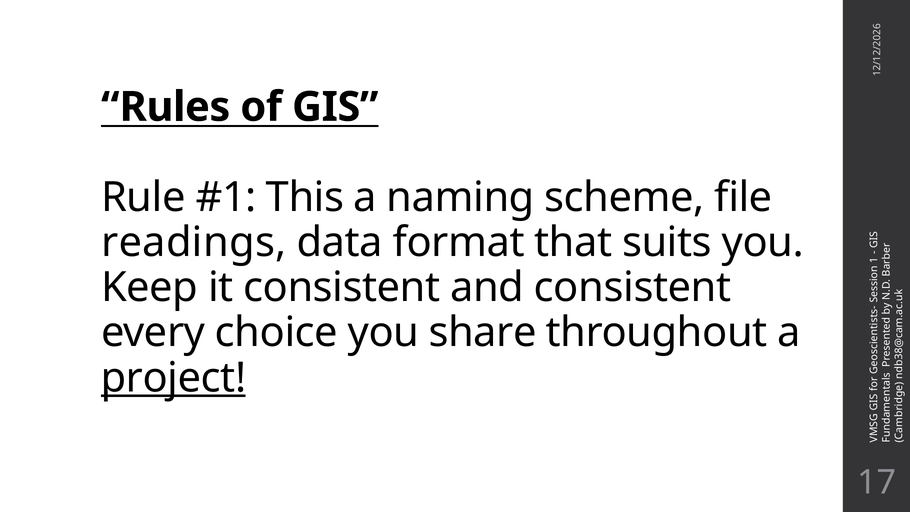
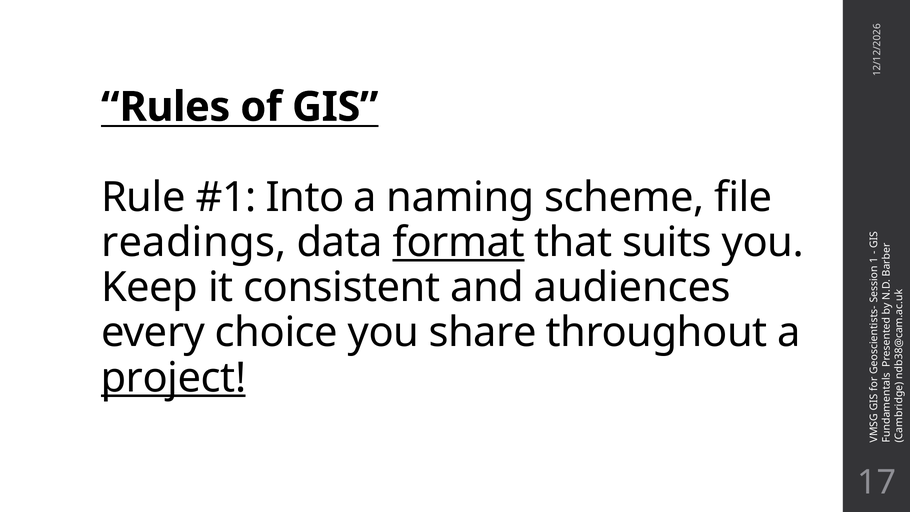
This: This -> Into
format underline: none -> present
and consistent: consistent -> audiences
